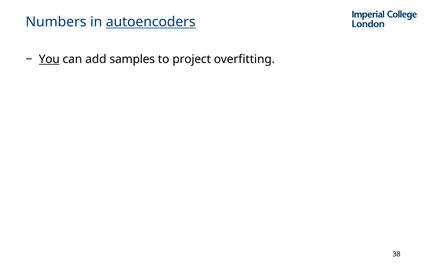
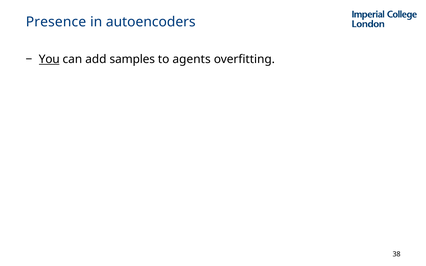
Numbers: Numbers -> Presence
autoencoders underline: present -> none
project: project -> agents
